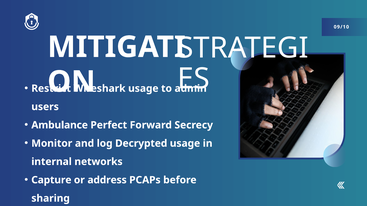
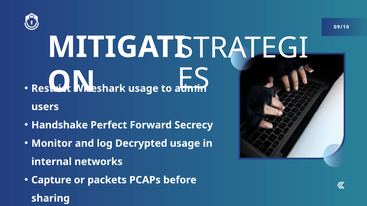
Ambulance: Ambulance -> Handshake
address: address -> packets
